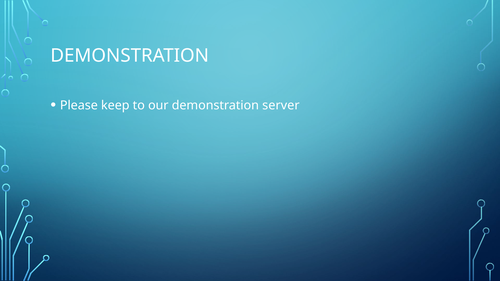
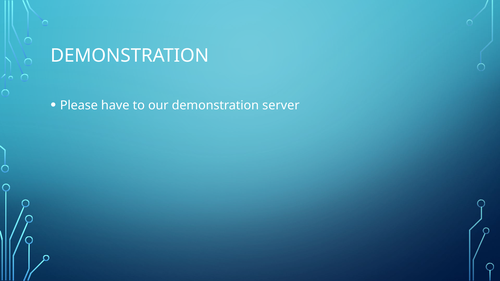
keep: keep -> have
